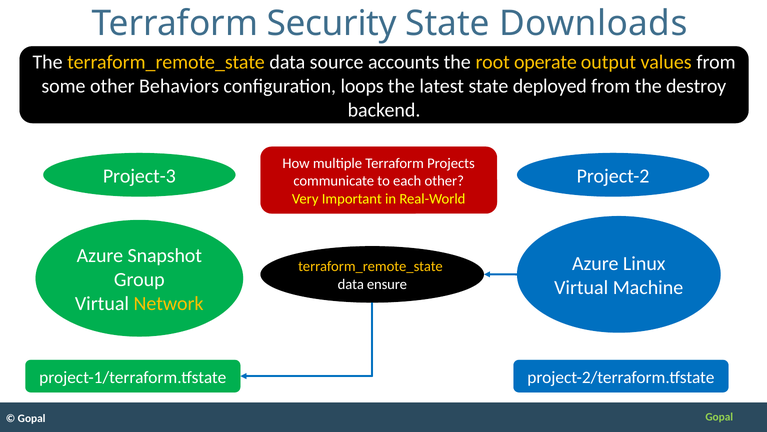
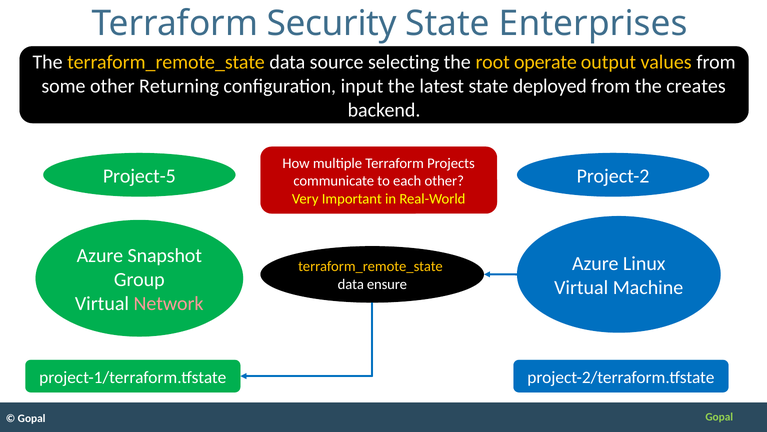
Downloads: Downloads -> Enterprises
accounts: accounts -> selecting
Behaviors: Behaviors -> Returning
loops: loops -> input
destroy: destroy -> creates
Project-3: Project-3 -> Project-5
Network colour: yellow -> pink
